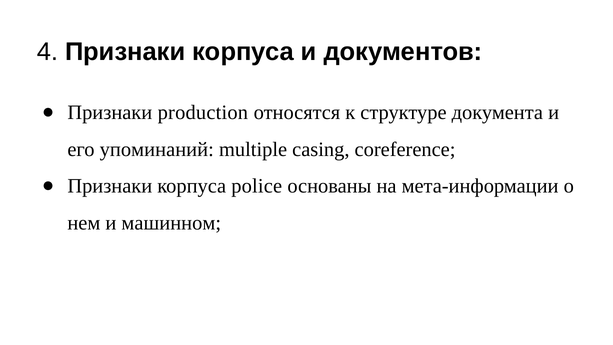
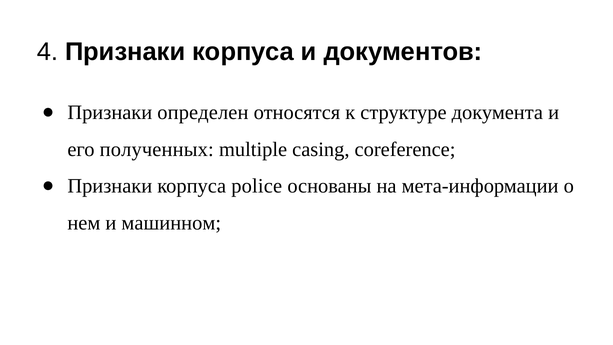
production: production -> определен
упоминаний: упоминаний -> полученных
